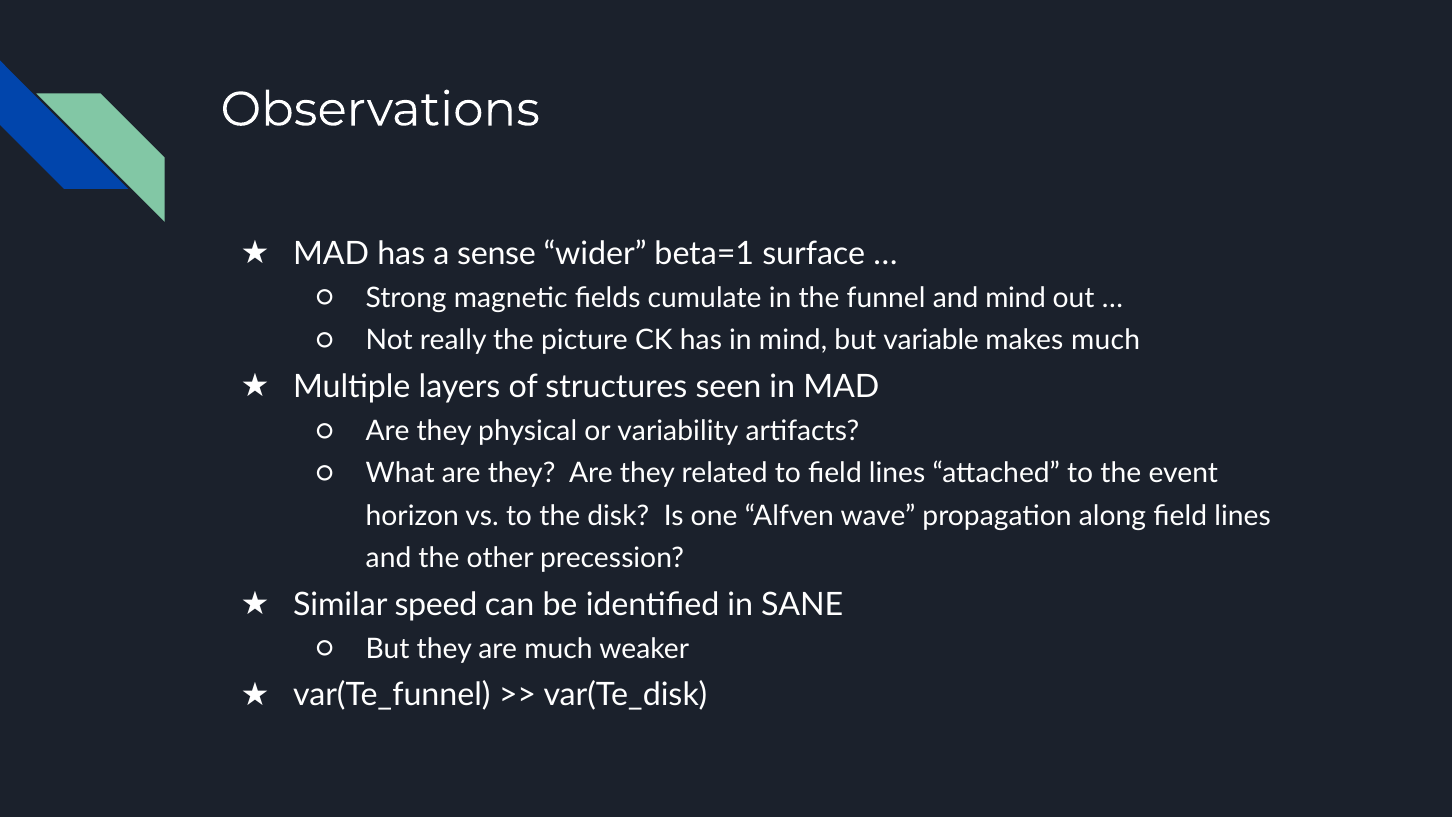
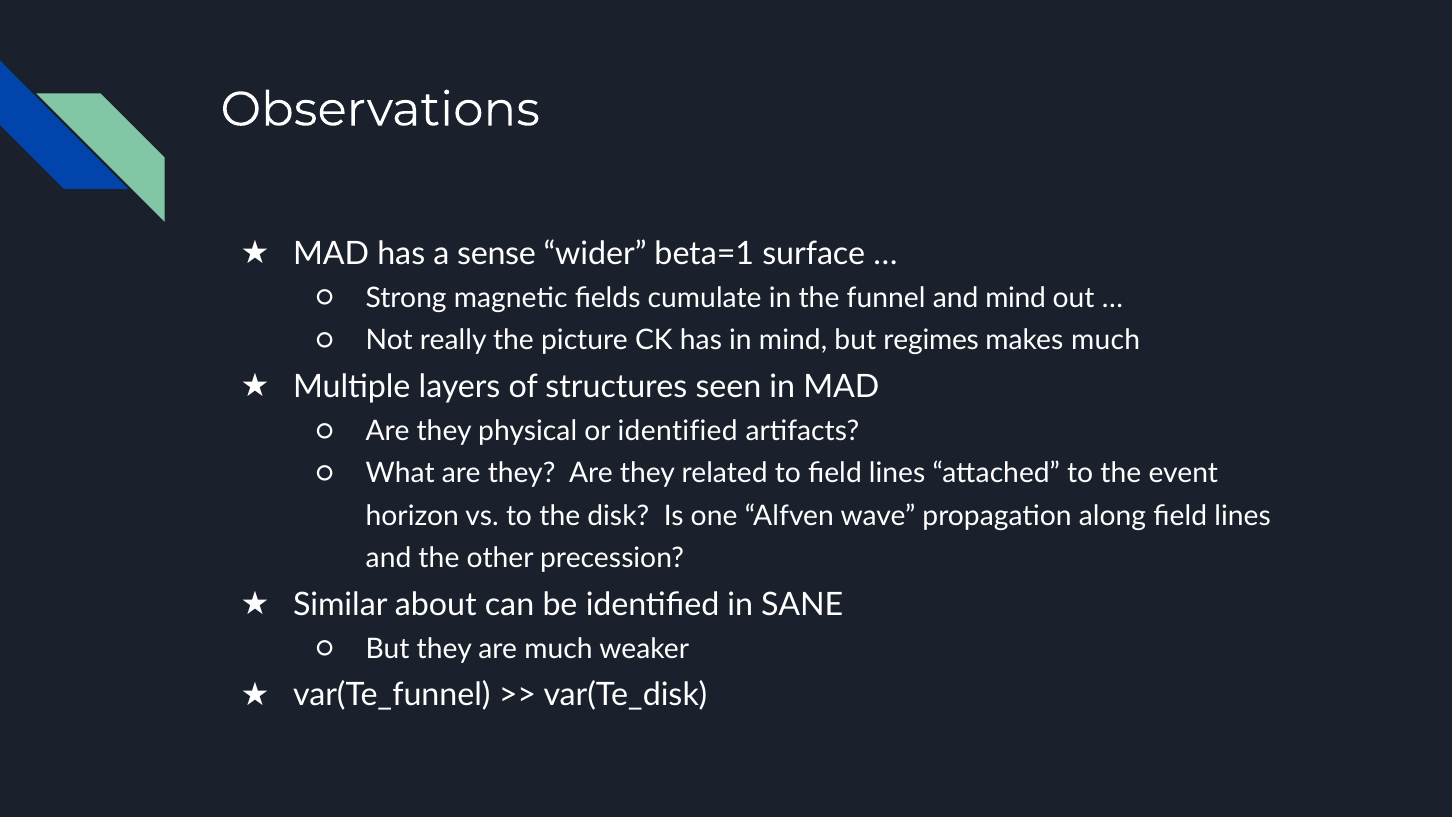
variable: variable -> regimes
or variability: variability -> identified
speed: speed -> about
